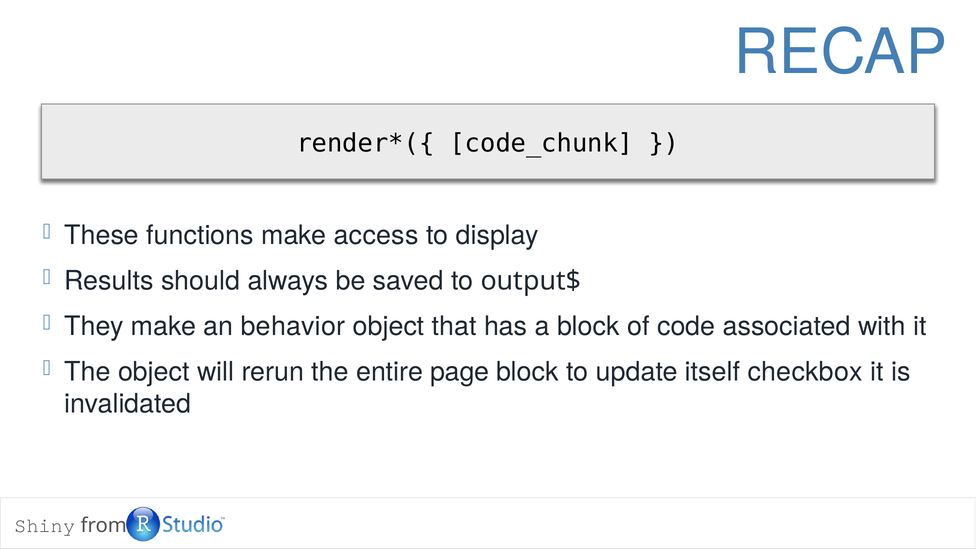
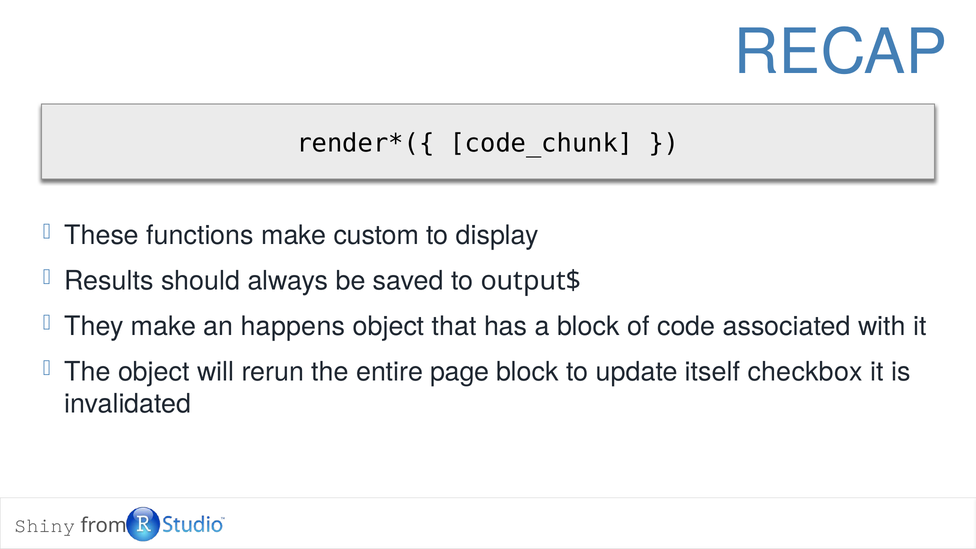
access: access -> custom
behavior: behavior -> happens
